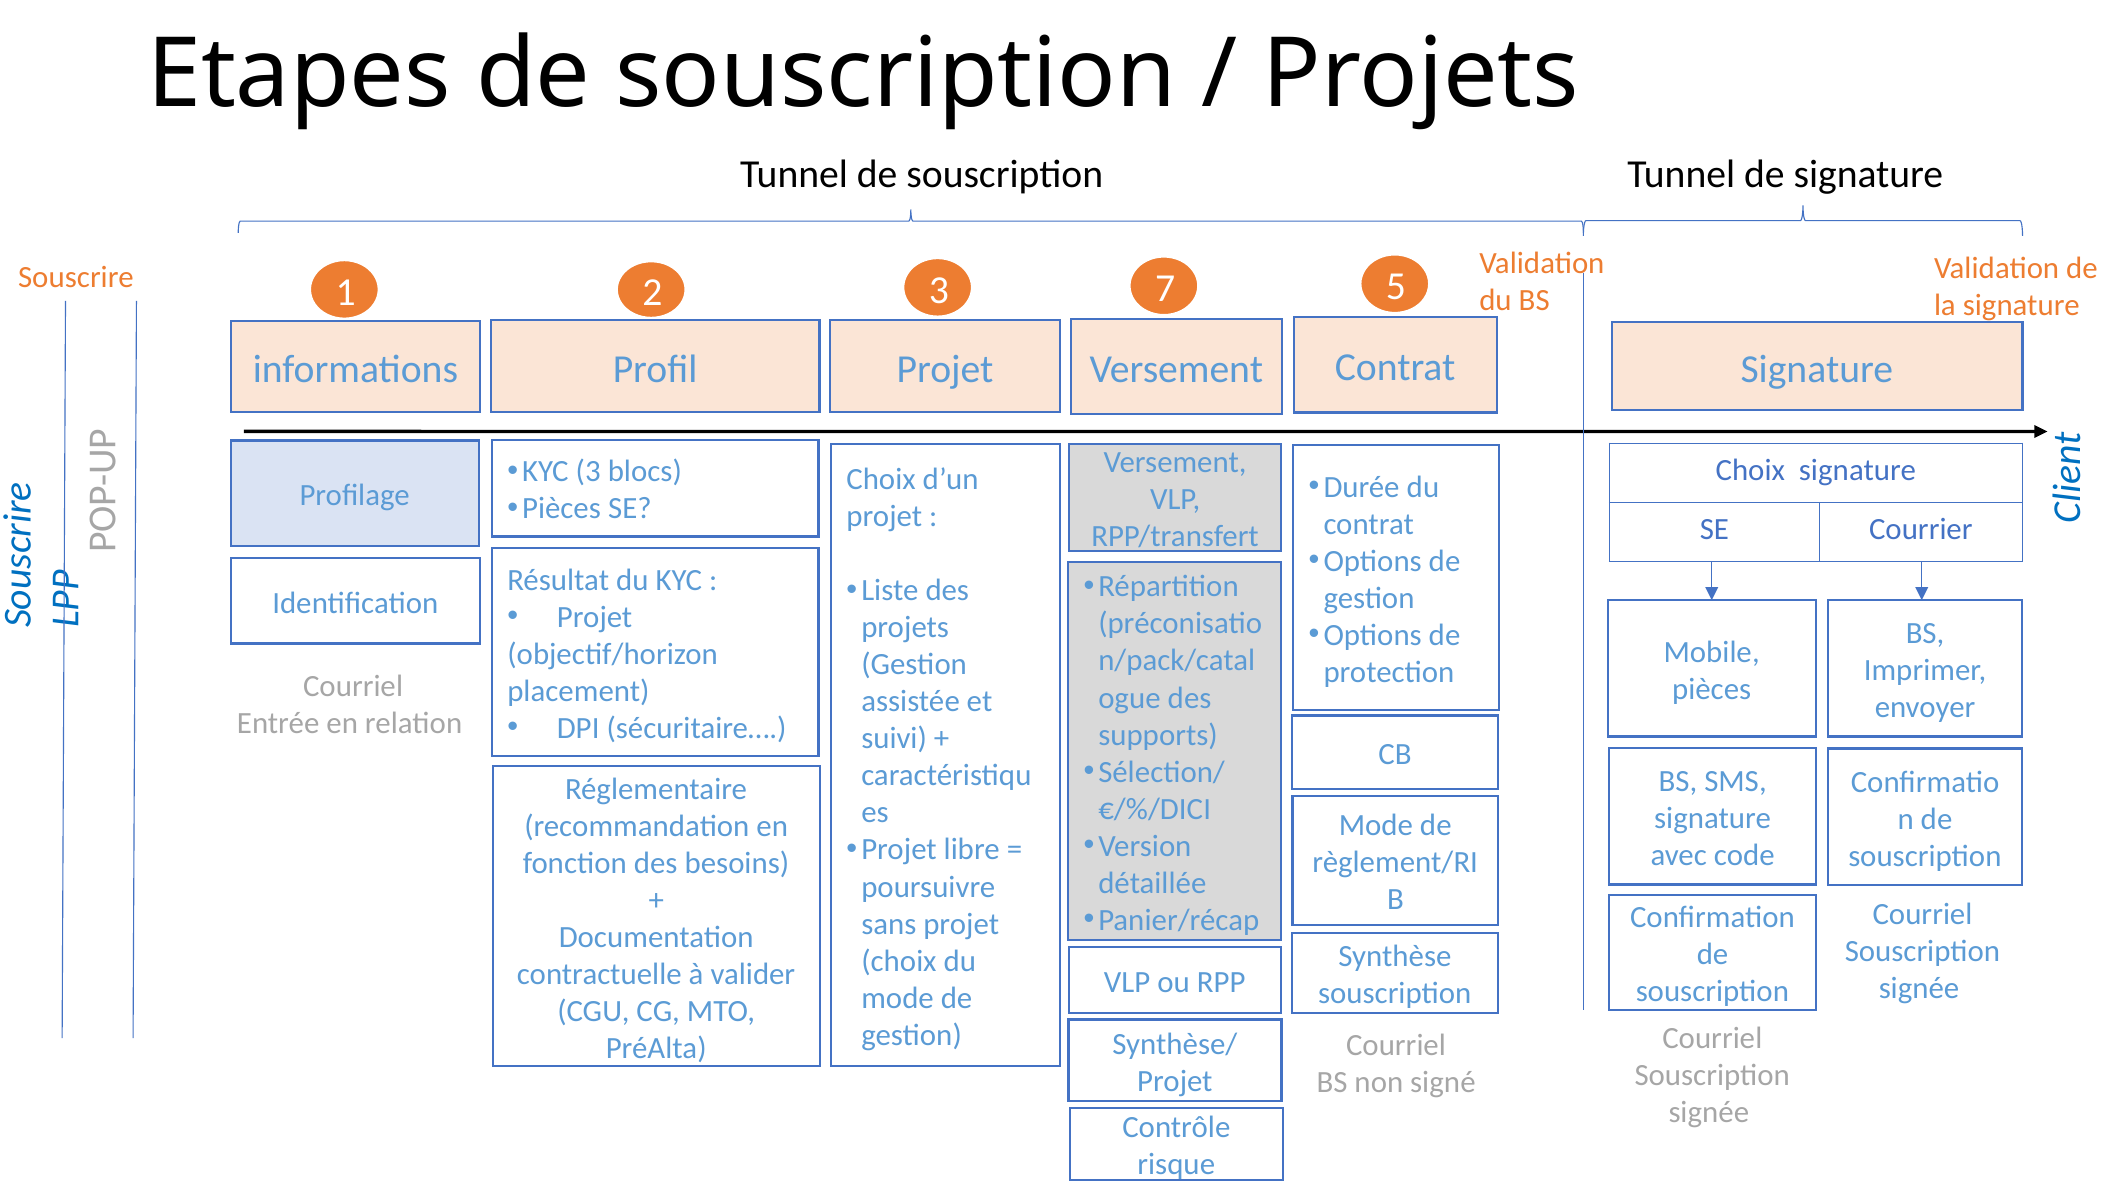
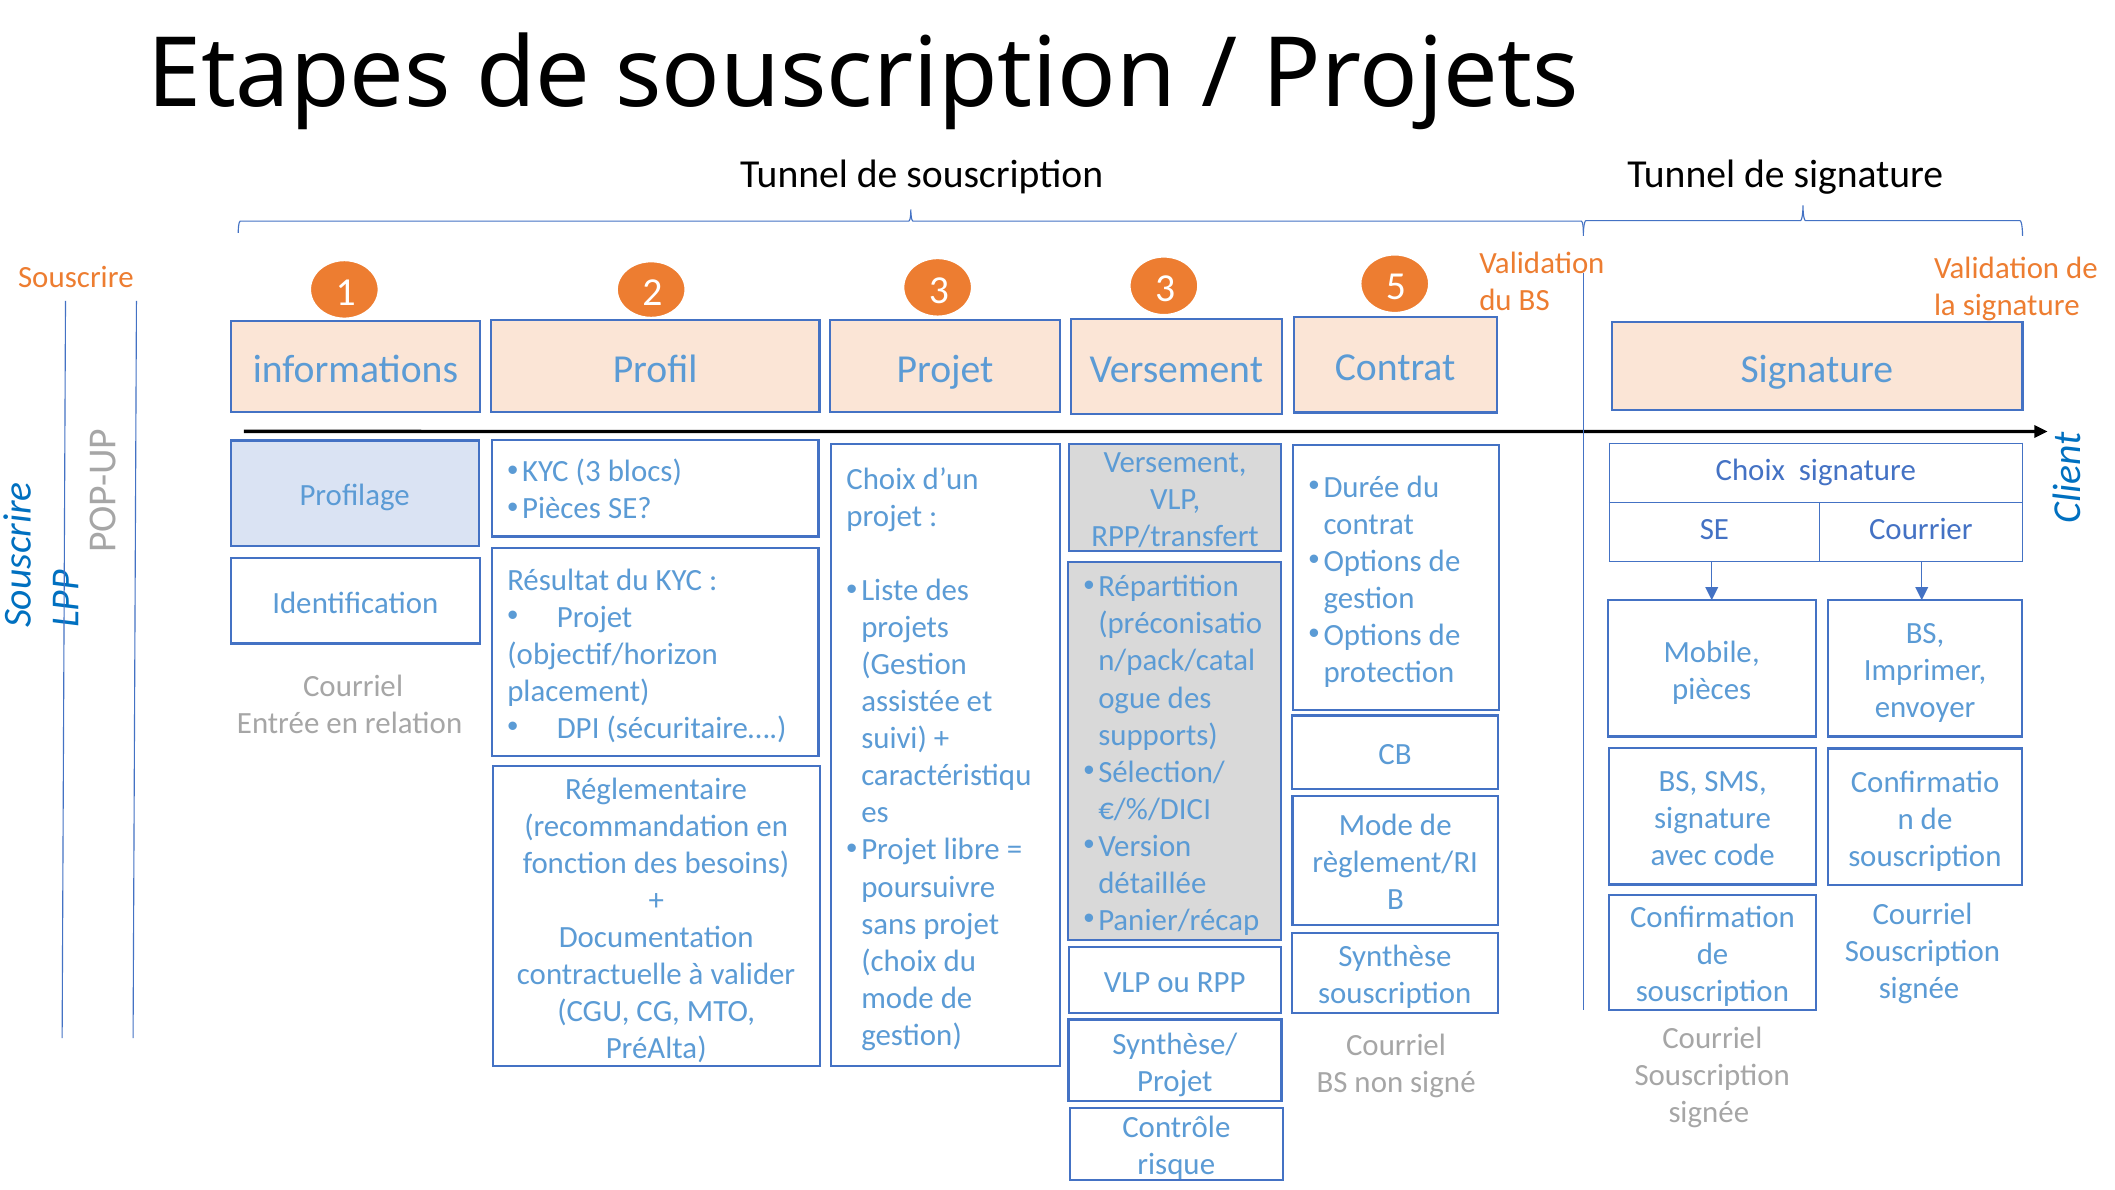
3 7: 7 -> 3
